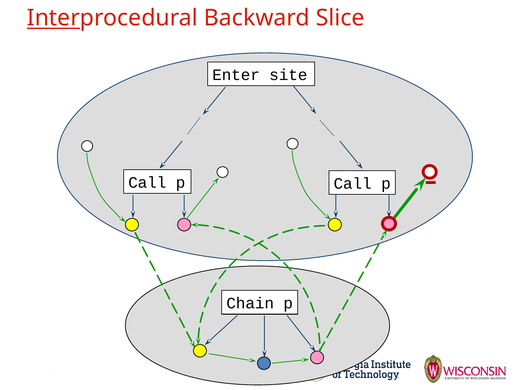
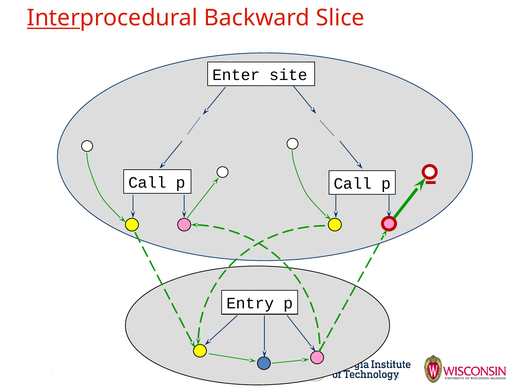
Chain: Chain -> Entry
